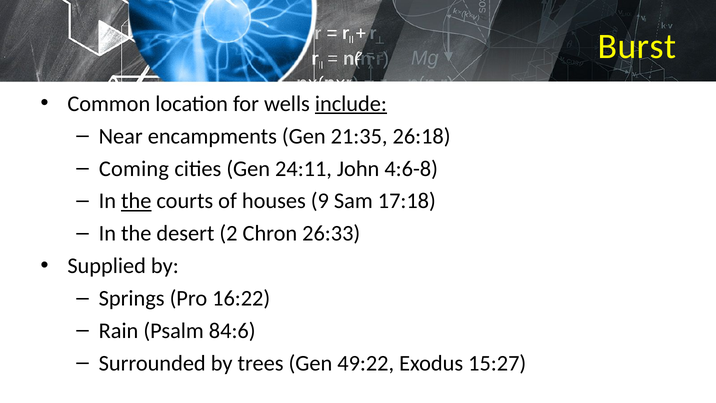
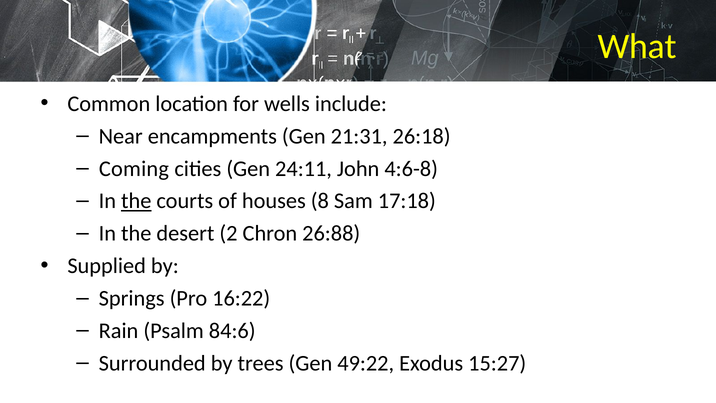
Burst: Burst -> What
include underline: present -> none
21:35: 21:35 -> 21:31
9: 9 -> 8
26:33: 26:33 -> 26:88
